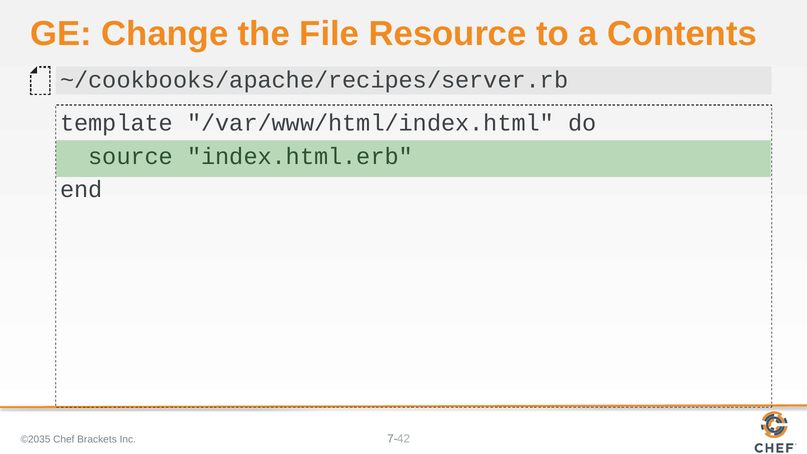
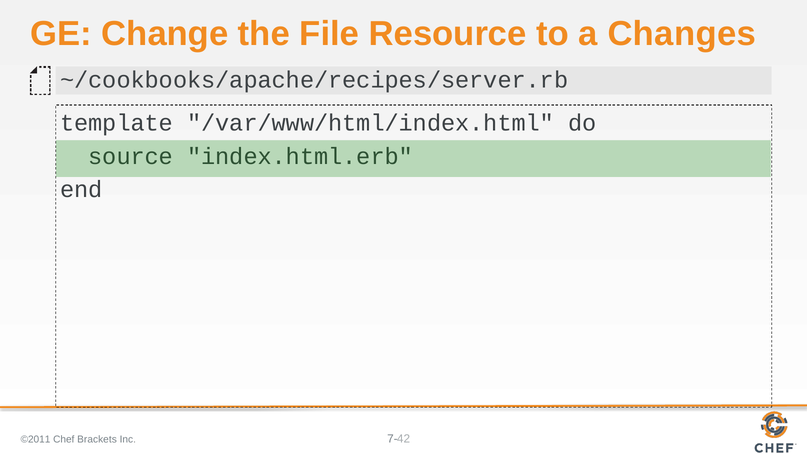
Contents: Contents -> Changes
©2035: ©2035 -> ©2011
